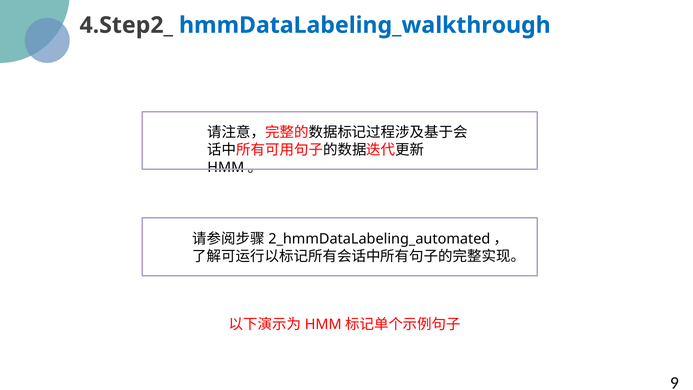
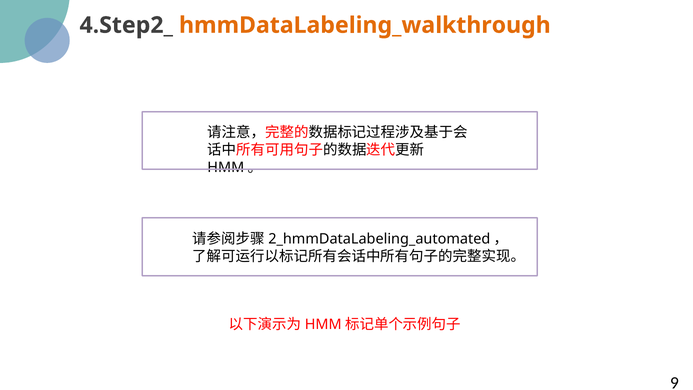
hmmDataLabeling_walkthrough colour: blue -> orange
